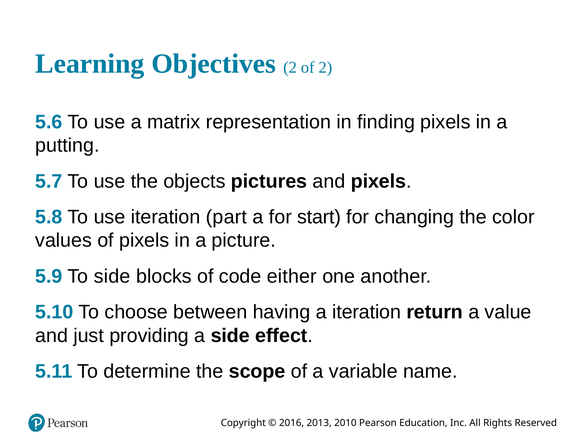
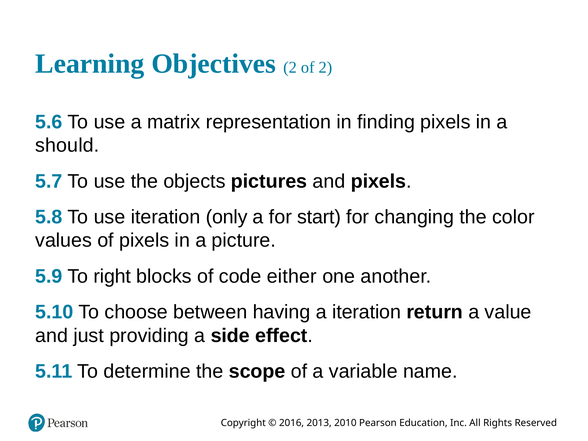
putting: putting -> should
part: part -> only
To side: side -> right
